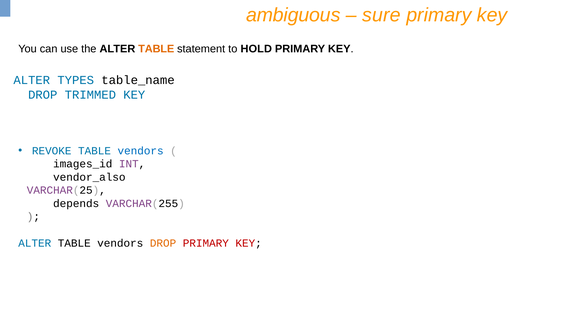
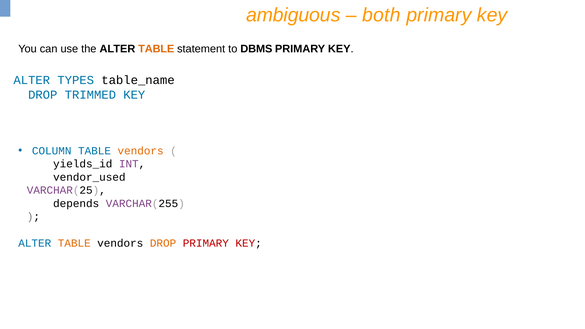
sure: sure -> both
HOLD: HOLD -> DBMS
REVOKE: REVOKE -> COLUMN
vendors at (141, 151) colour: blue -> orange
images_id: images_id -> yields_id
vendor_also: vendor_also -> vendor_used
TABLE at (74, 243) colour: black -> orange
